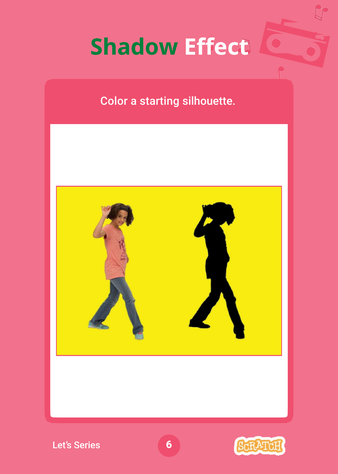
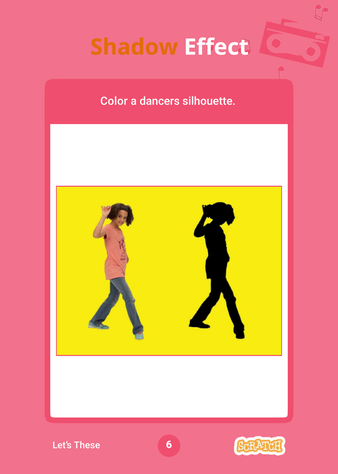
Shadow colour: green -> orange
starting: starting -> dancers
Series: Series -> These
